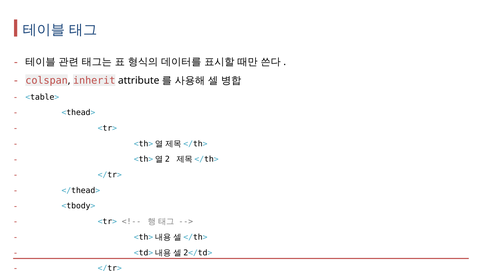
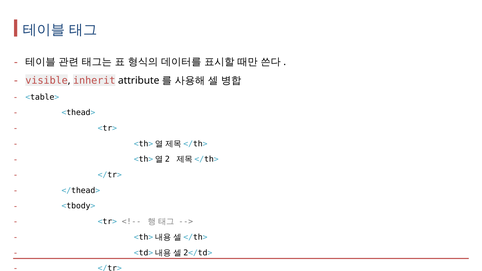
colspan: colspan -> visible
